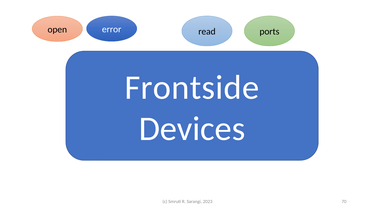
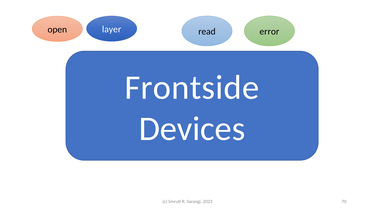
error: error -> layer
ports: ports -> error
